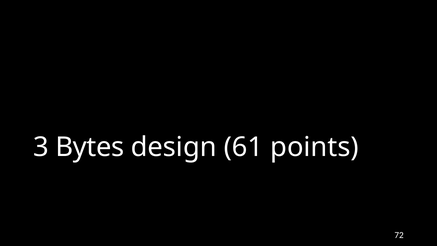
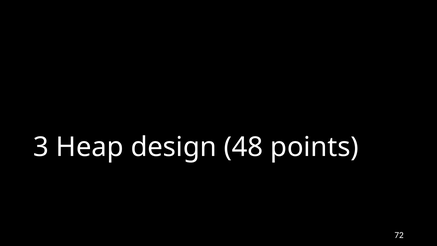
Bytes: Bytes -> Heap
61: 61 -> 48
